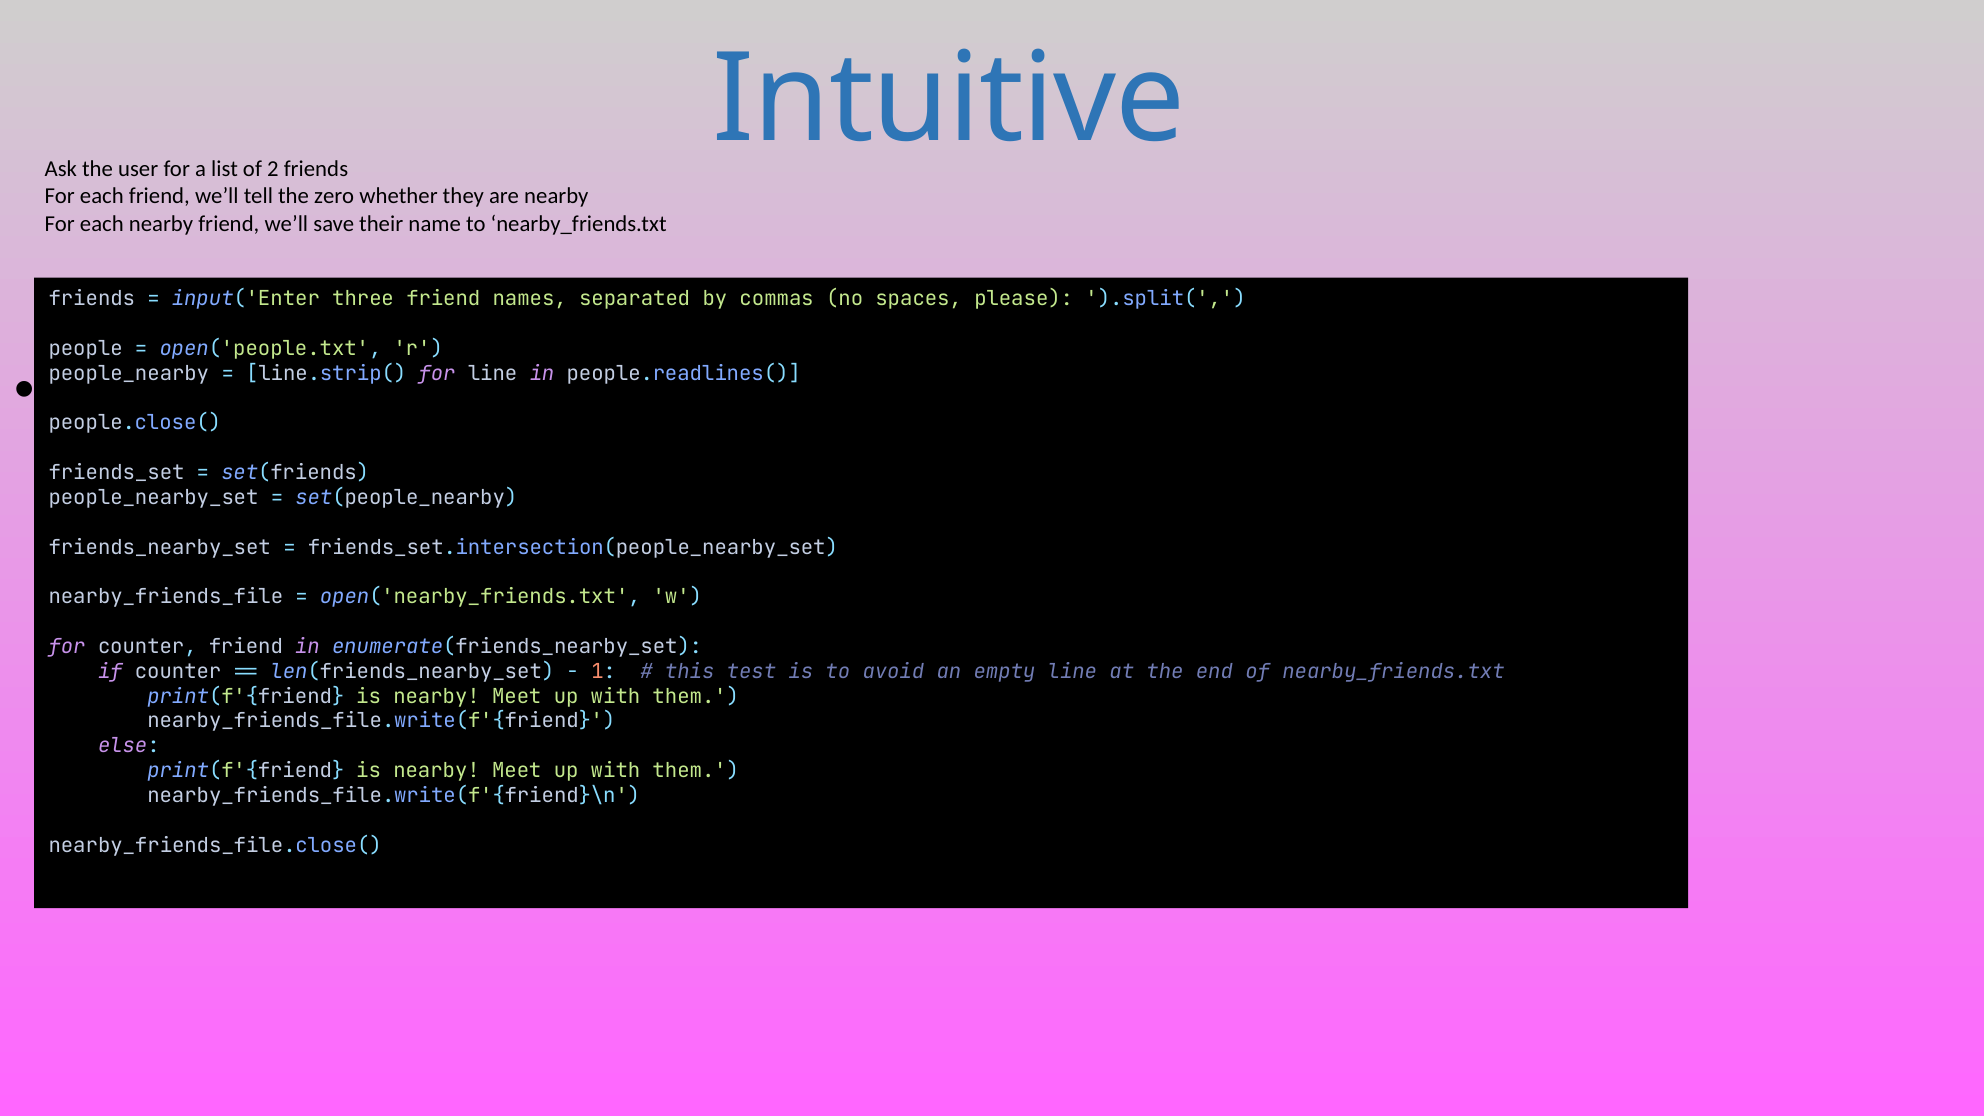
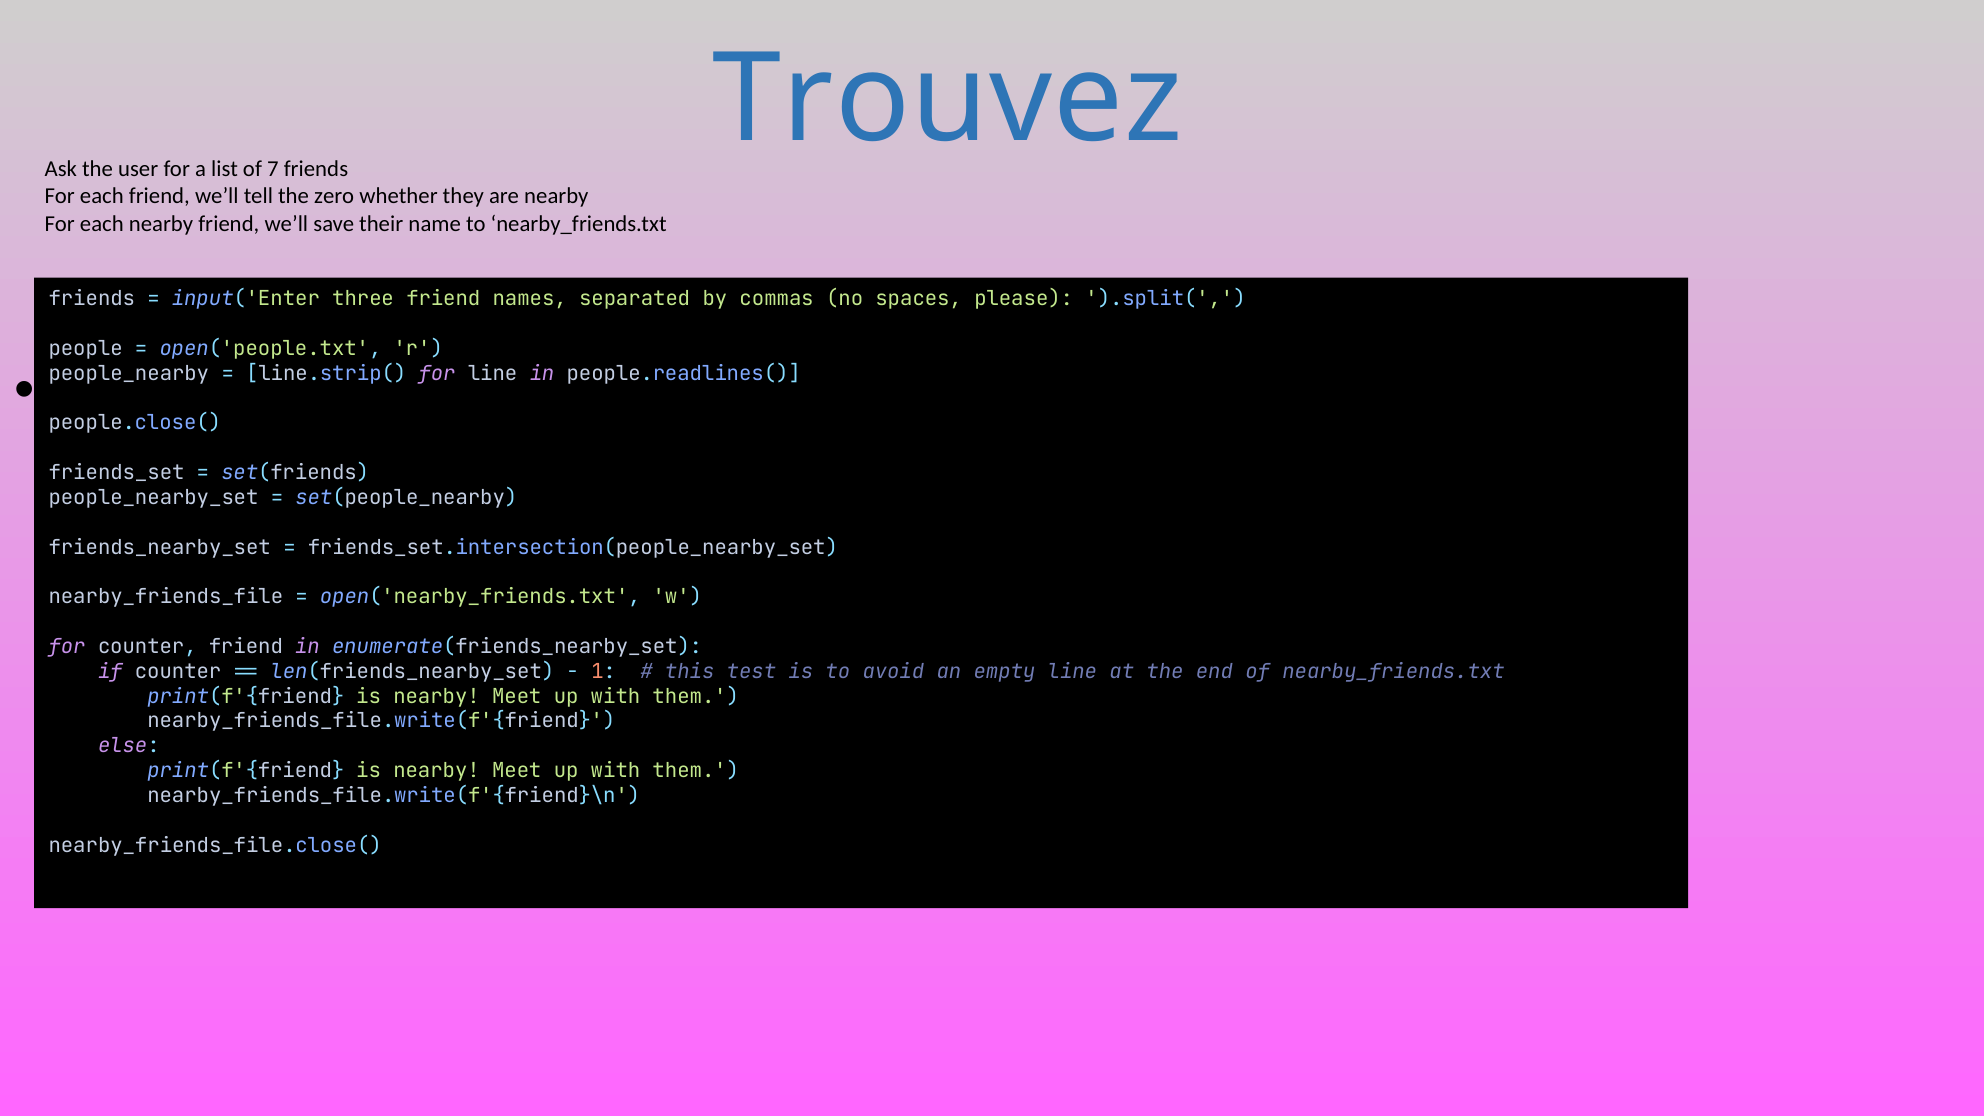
Intuitive: Intuitive -> Trouvez
2: 2 -> 7
